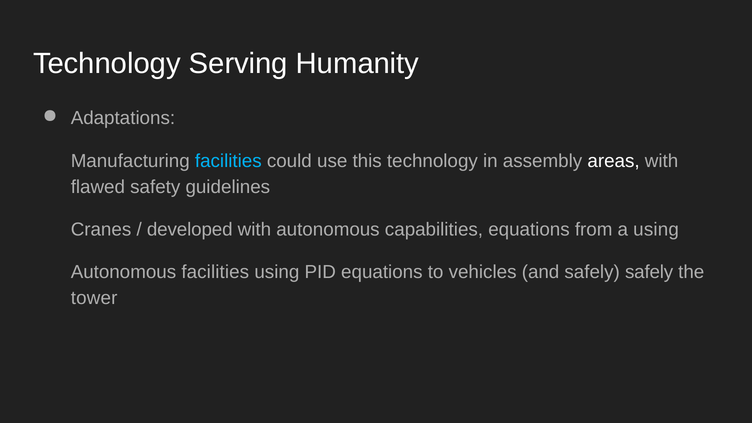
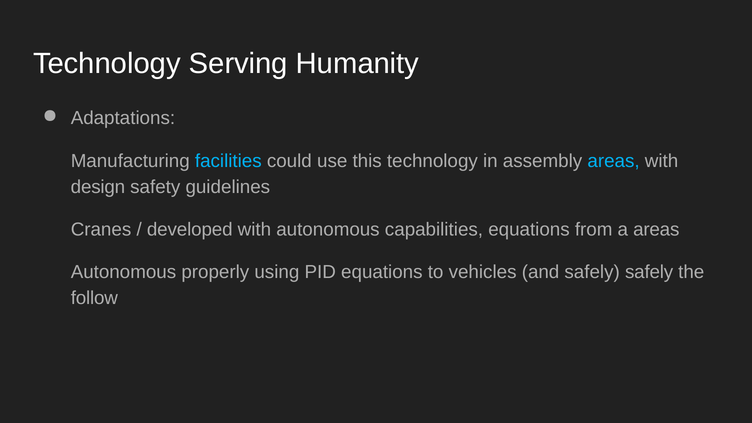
areas at (614, 161) colour: white -> light blue
flawed: flawed -> design
a using: using -> areas
Autonomous facilities: facilities -> properly
tower: tower -> follow
